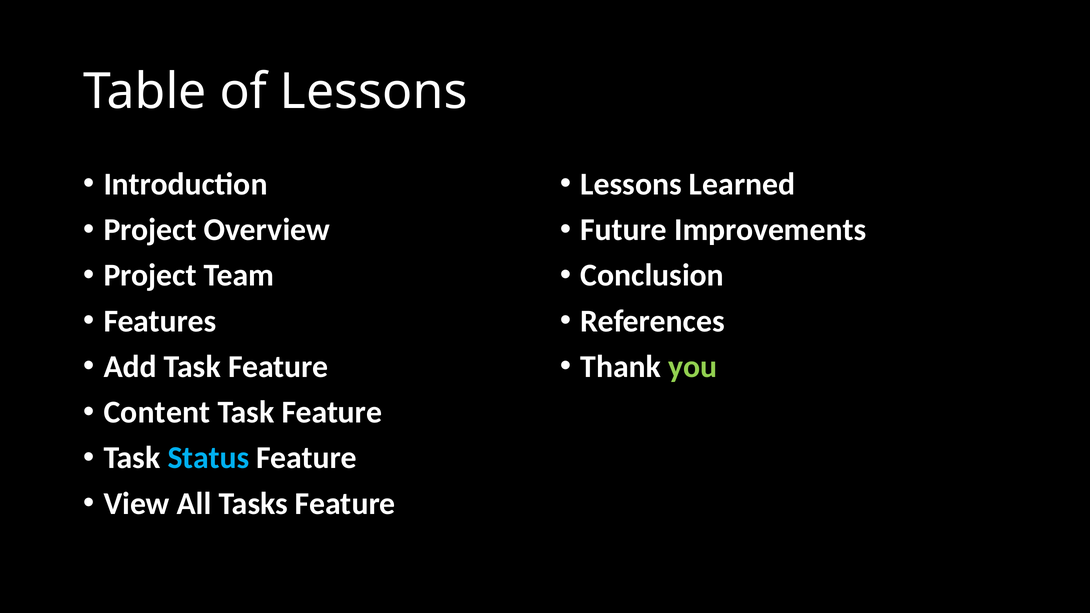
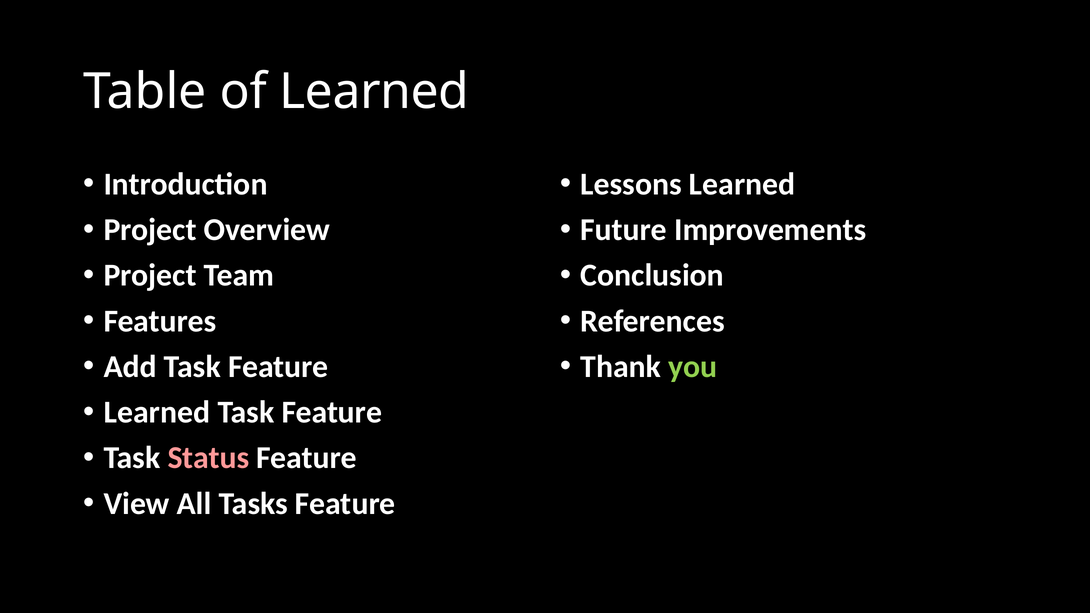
of Lessons: Lessons -> Learned
Content at (157, 412): Content -> Learned
Status colour: light blue -> pink
